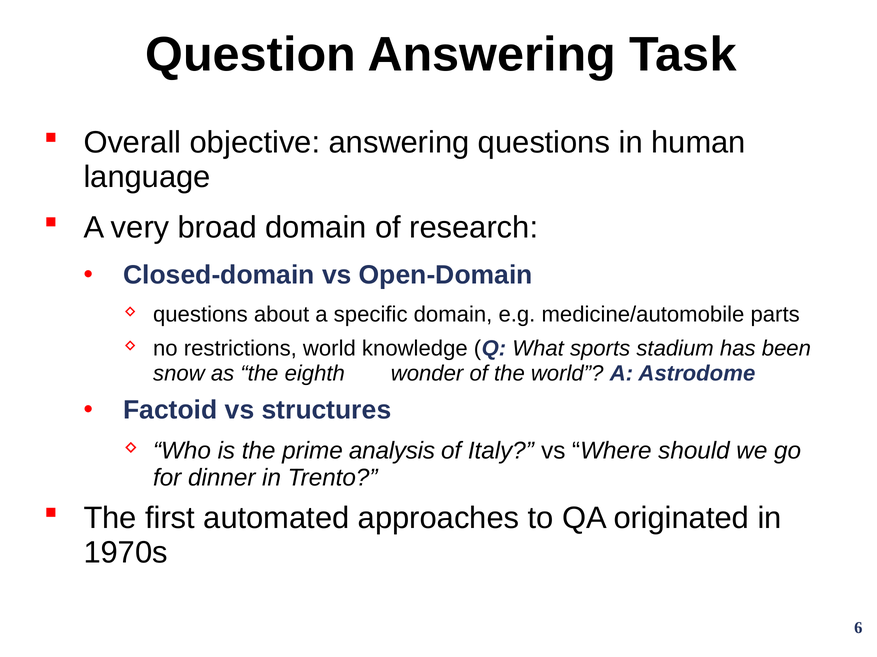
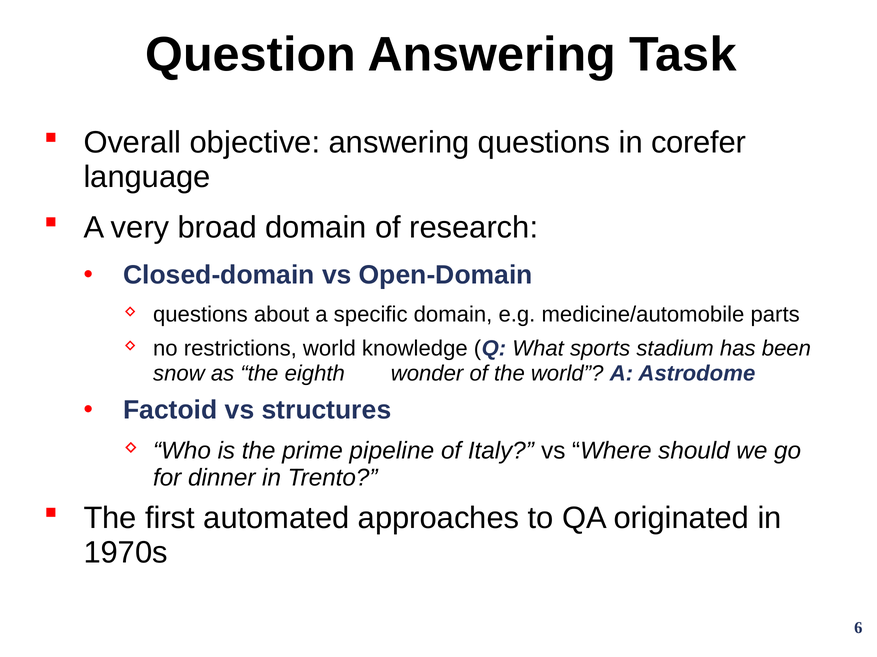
human: human -> corefer
analysis: analysis -> pipeline
